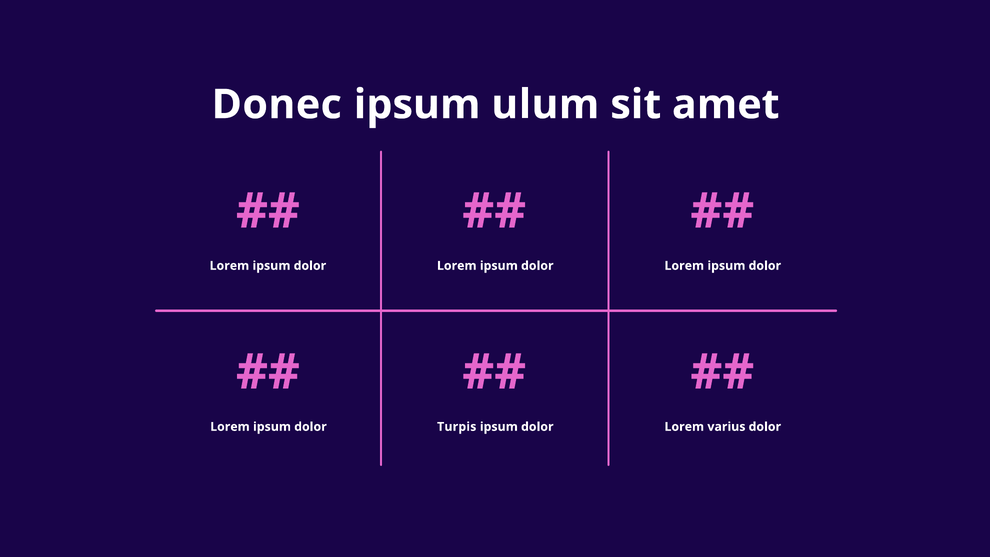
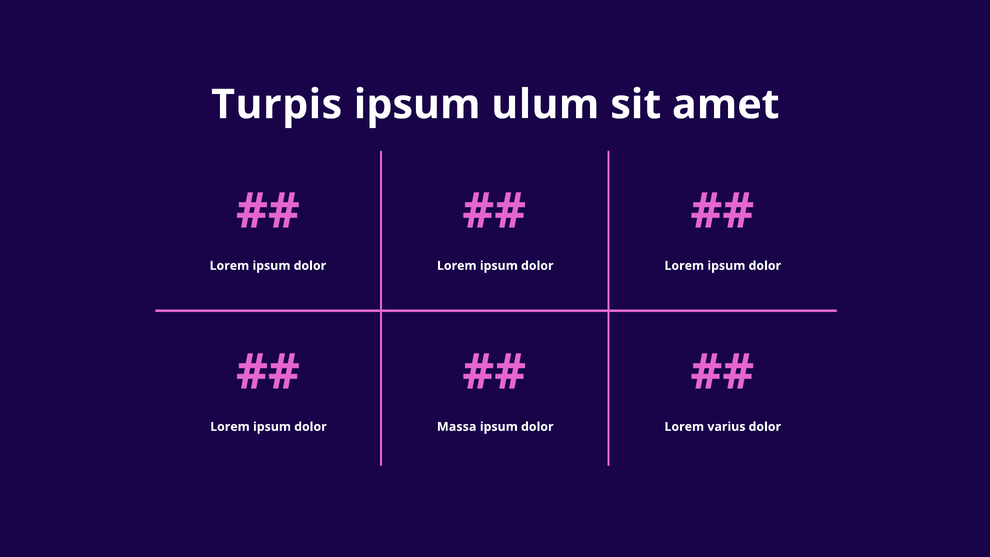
Donec: Donec -> Turpis
Turpis: Turpis -> Massa
